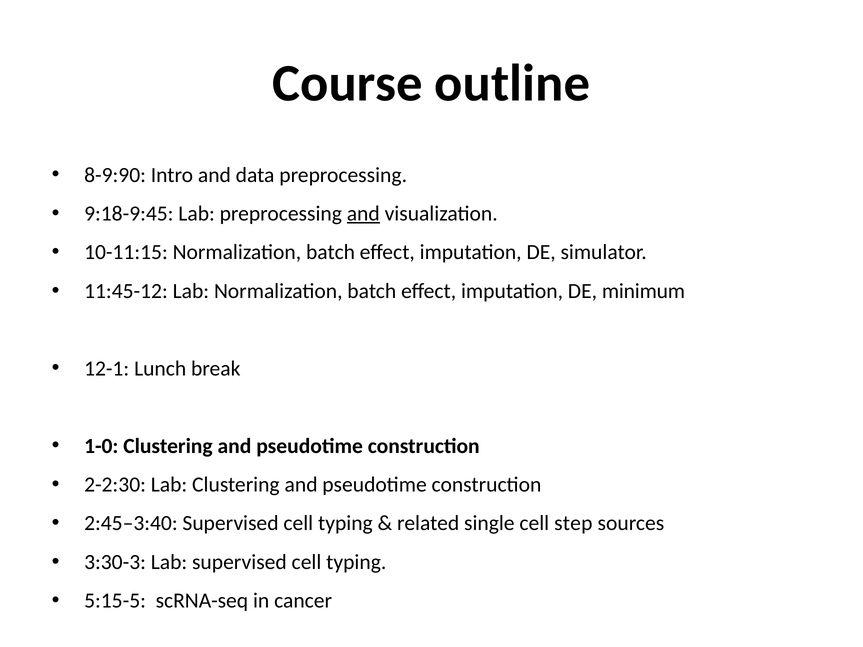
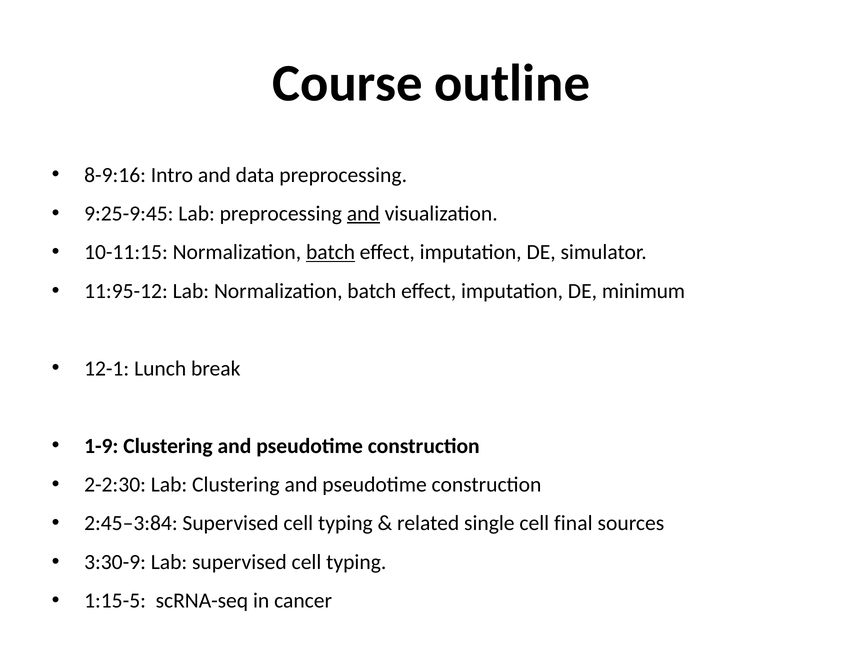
8-9:90: 8-9:90 -> 8-9:16
9:18-9:45: 9:18-9:45 -> 9:25-9:45
batch at (331, 252) underline: none -> present
11:45-12: 11:45-12 -> 11:95-12
1-0: 1-0 -> 1-9
2:45–3:40: 2:45–3:40 -> 2:45–3:84
step: step -> final
3:30-3: 3:30-3 -> 3:30-9
5:15-5: 5:15-5 -> 1:15-5
